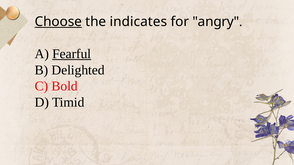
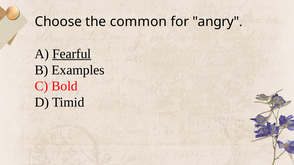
Choose underline: present -> none
indicates: indicates -> common
Delighted: Delighted -> Examples
